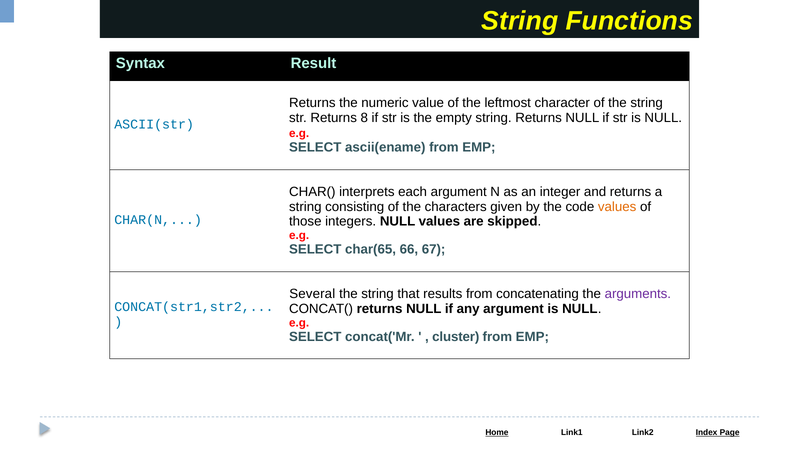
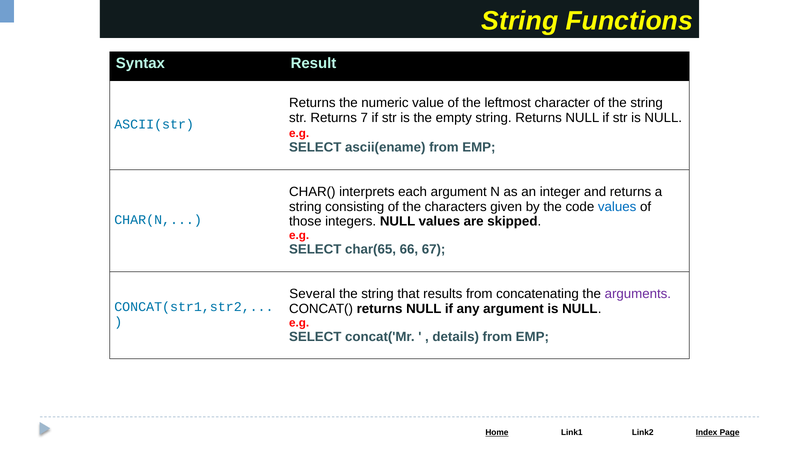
8: 8 -> 7
values at (617, 207) colour: orange -> blue
cluster: cluster -> details
